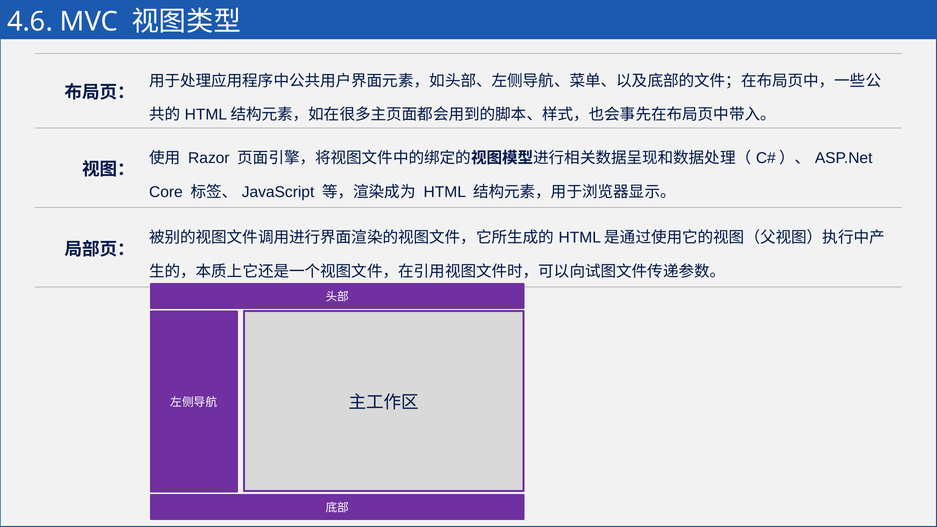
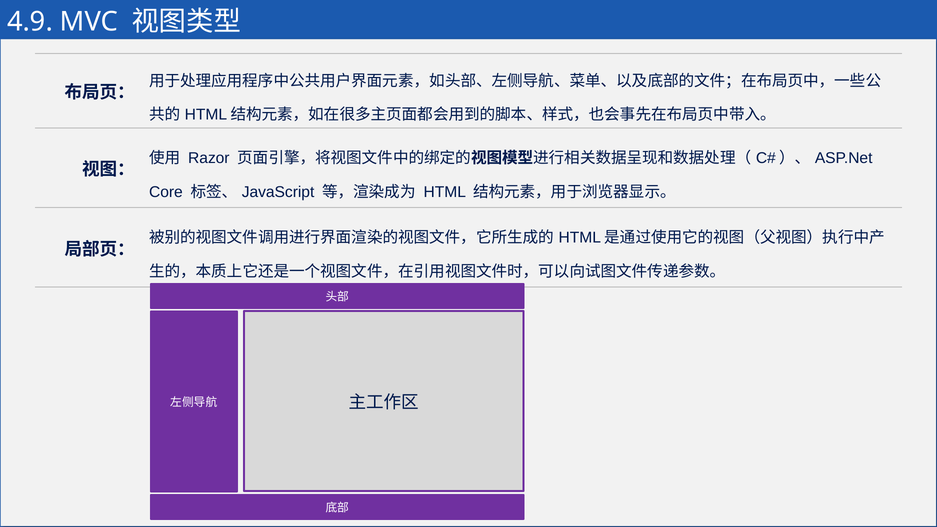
4.6: 4.6 -> 4.9
